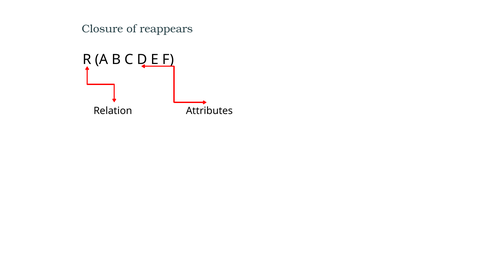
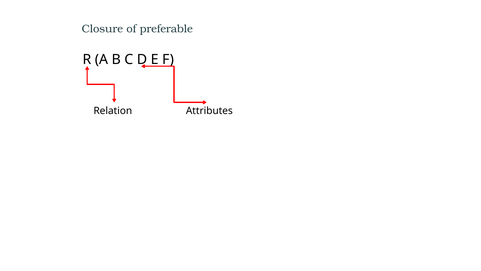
reappears: reappears -> preferable
